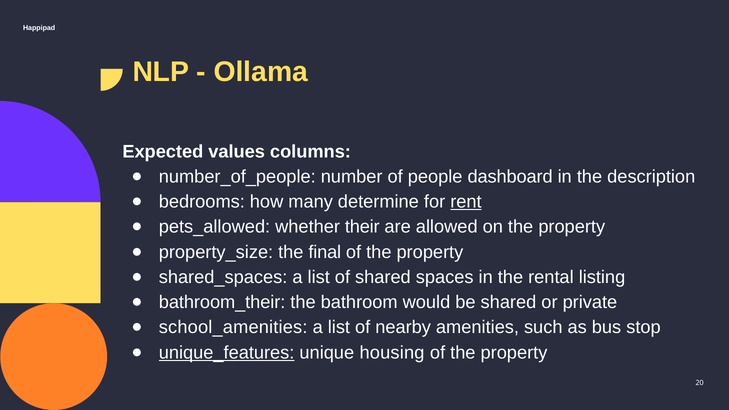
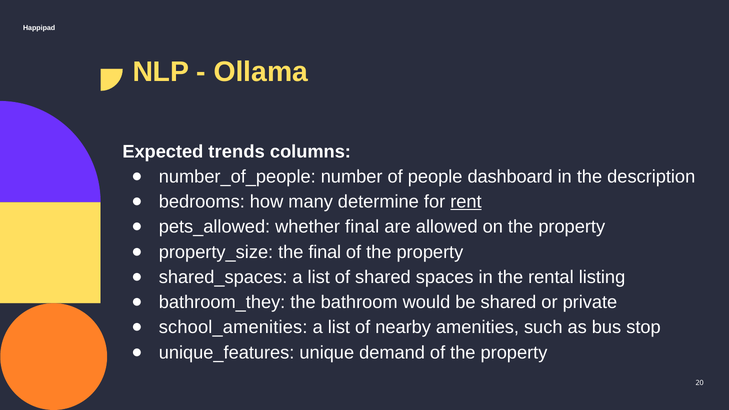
values: values -> trends
whether their: their -> final
bathroom_their: bathroom_their -> bathroom_they
unique_features underline: present -> none
housing: housing -> demand
